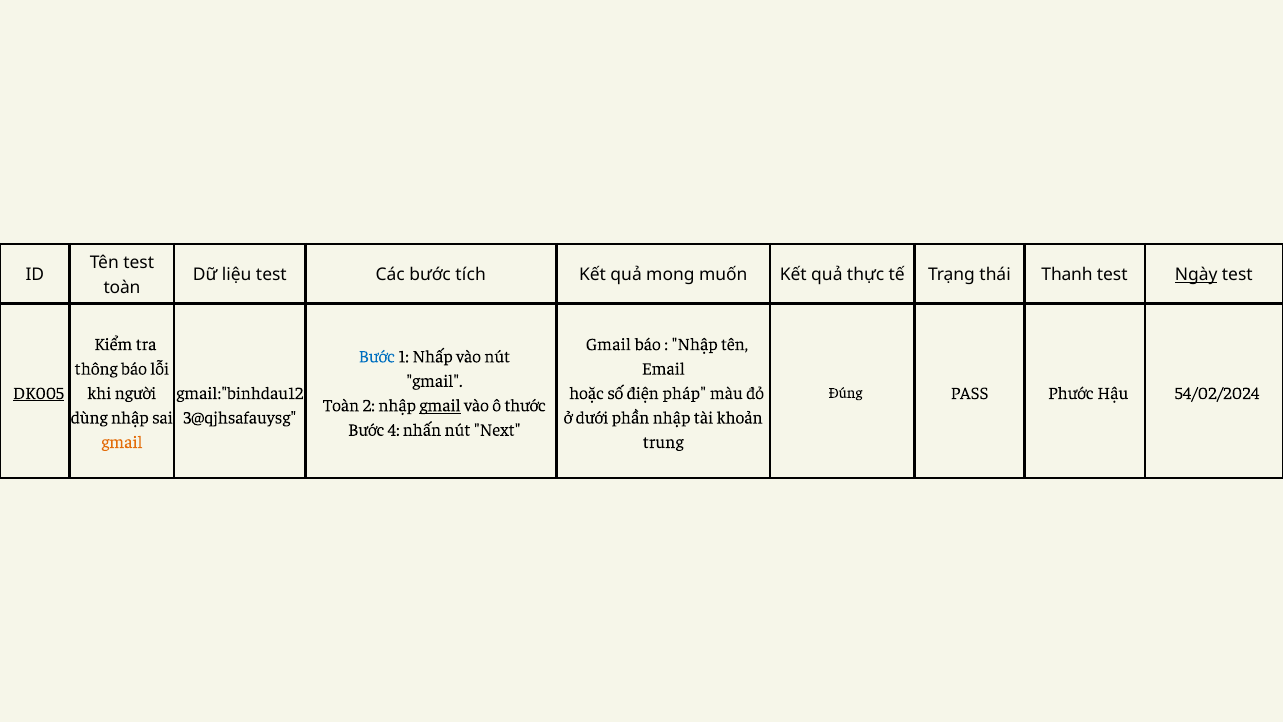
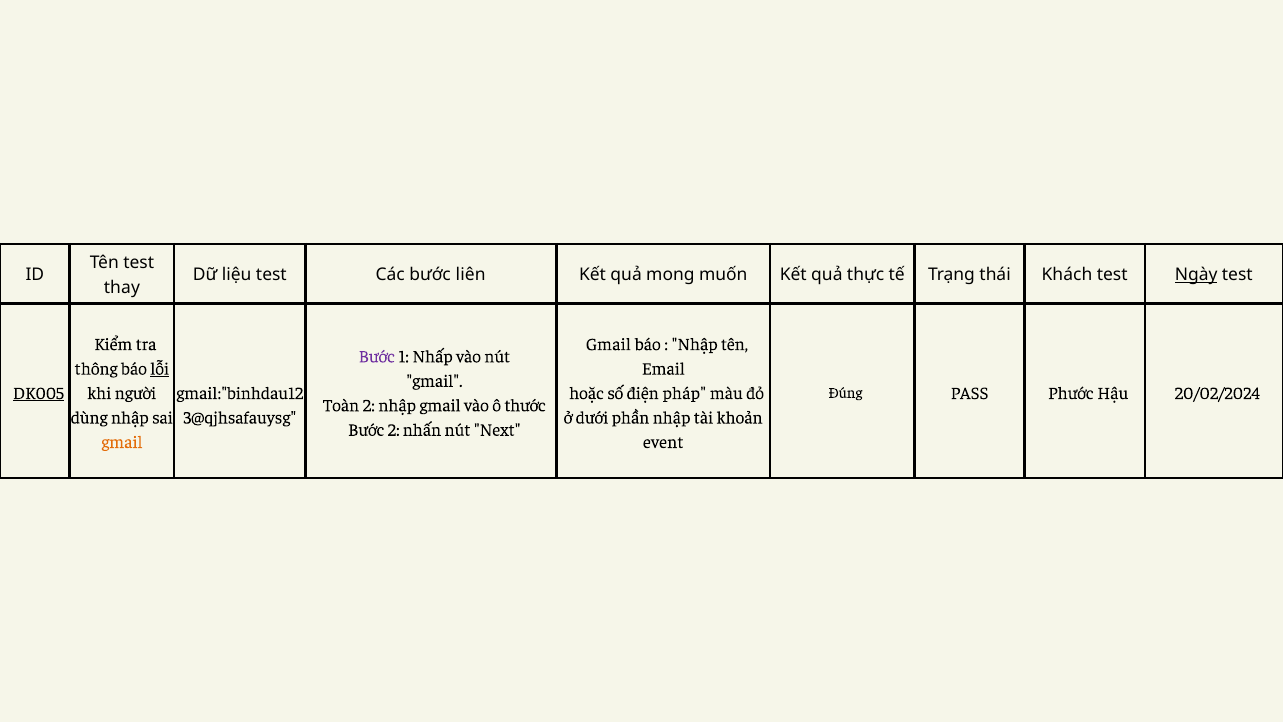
tích: tích -> liên
Thanh: Thanh -> Khách
toàn at (122, 287): toàn -> thay
Bước at (377, 357) colour: blue -> purple
lỗi underline: none -> present
54/02/2024: 54/02/2024 -> 20/02/2024
gmail at (440, 405) underline: present -> none
Bước 4: 4 -> 2
trung: trung -> event
